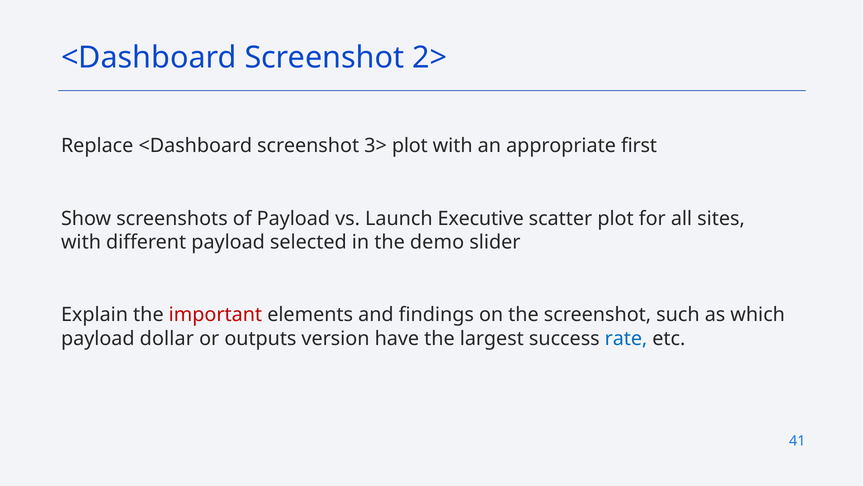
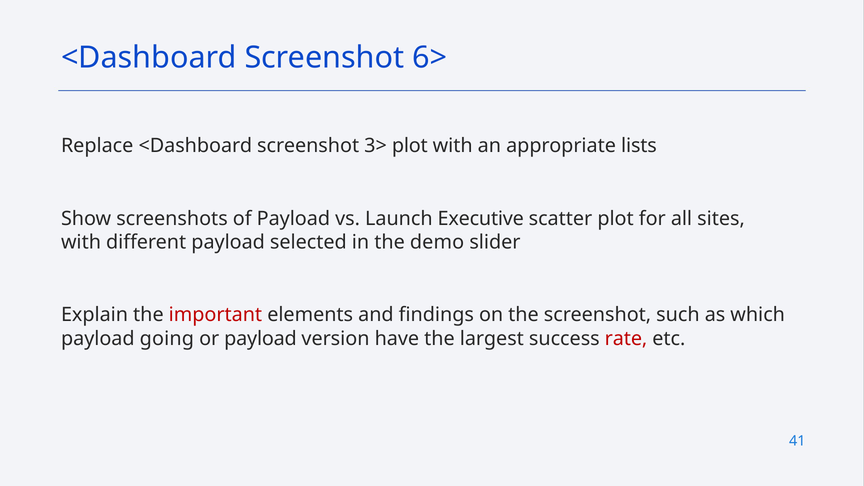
2>: 2> -> 6>
first: first -> lists
dollar: dollar -> going
or outputs: outputs -> payload
rate colour: blue -> red
